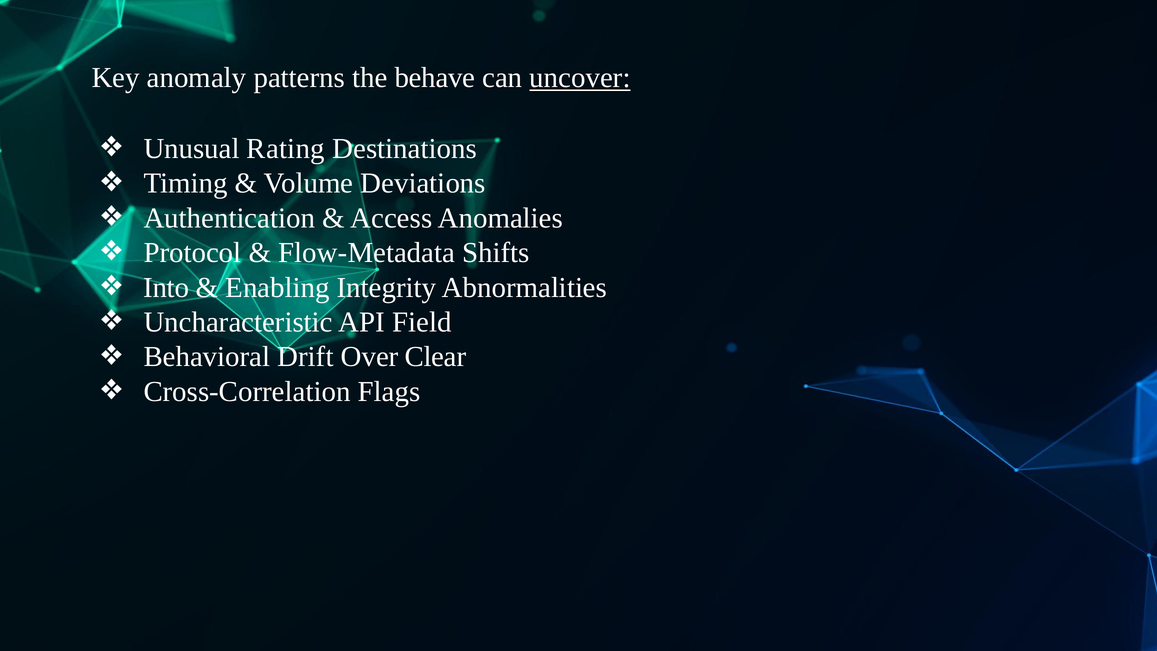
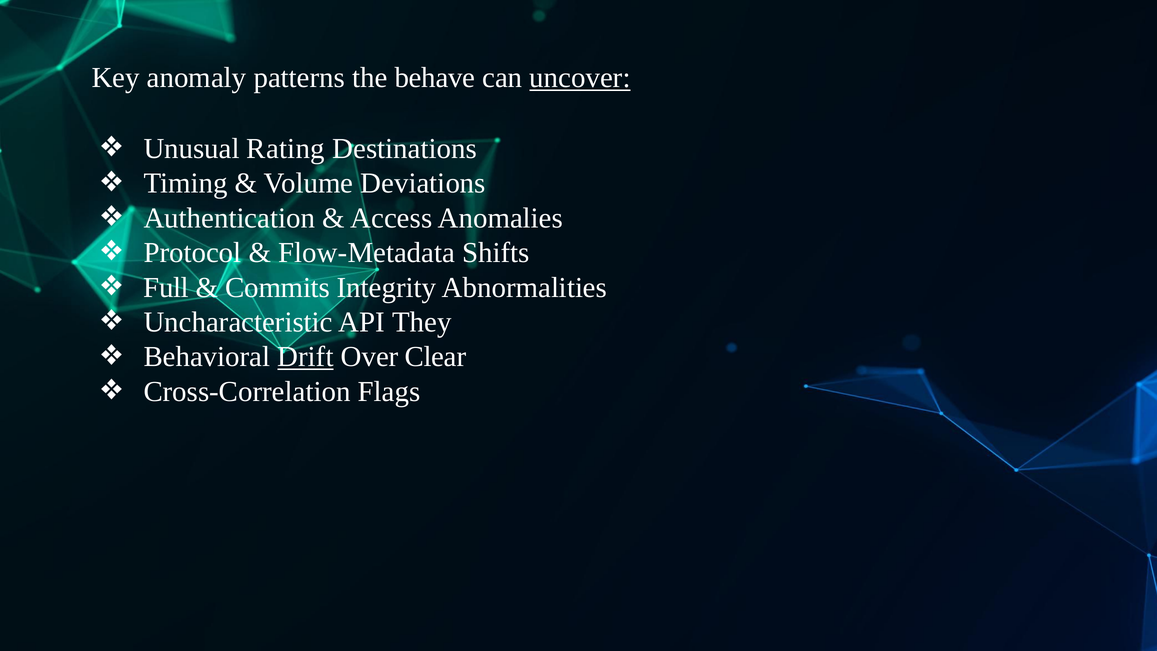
Into: Into -> Full
Enabling: Enabling -> Commits
Field: Field -> They
Drift underline: none -> present
